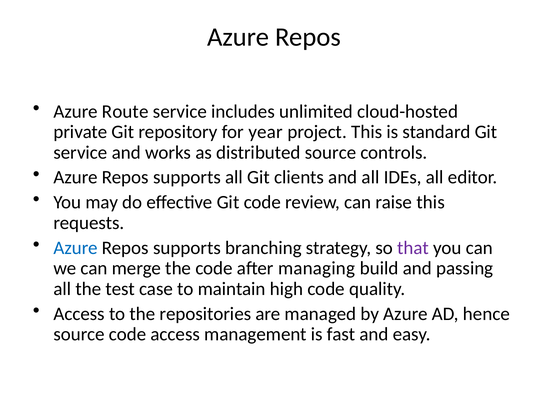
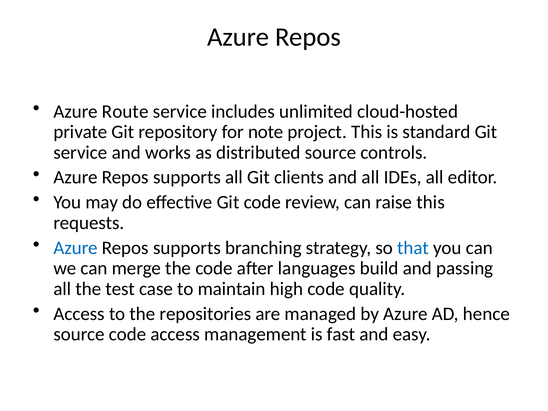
year: year -> note
that colour: purple -> blue
managing: managing -> languages
